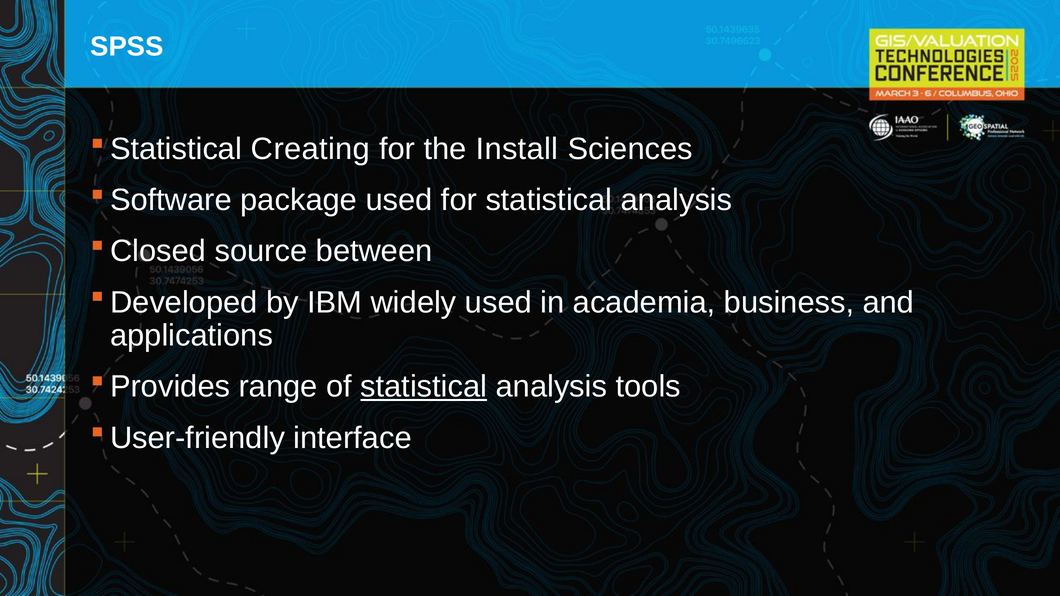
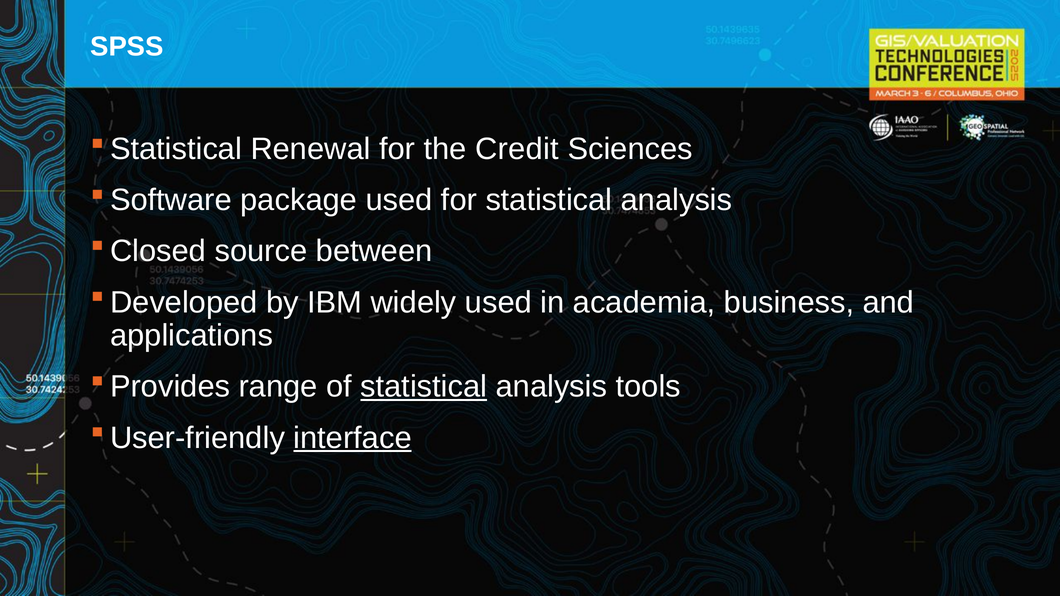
Creating: Creating -> Renewal
Install: Install -> Credit
interface underline: none -> present
